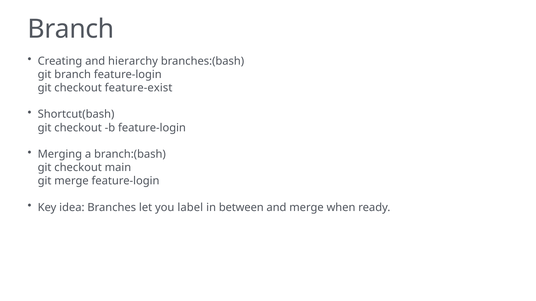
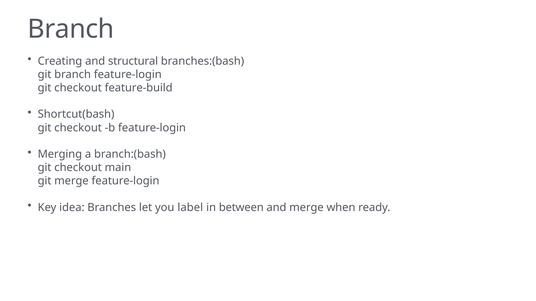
hierarchy: hierarchy -> structural
feature-exist: feature-exist -> feature-build
